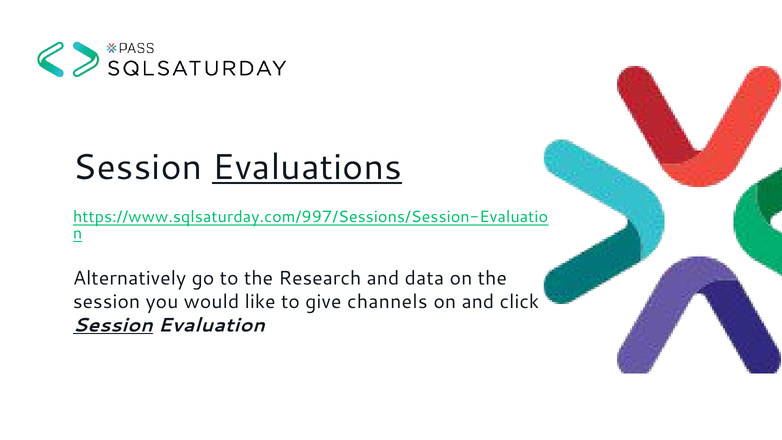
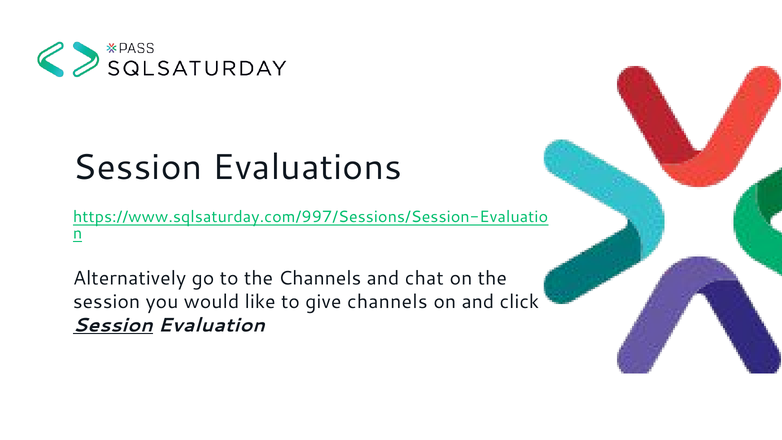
Evaluations underline: present -> none
the Research: Research -> Channels
data: data -> chat
